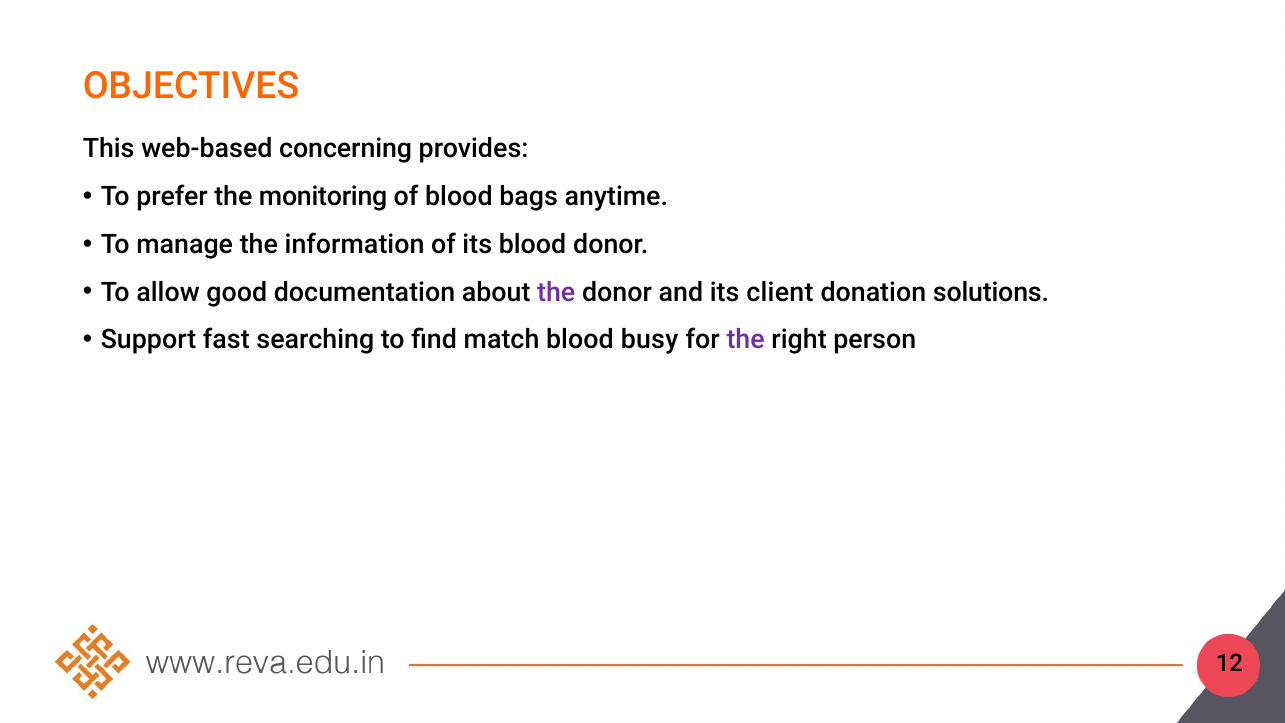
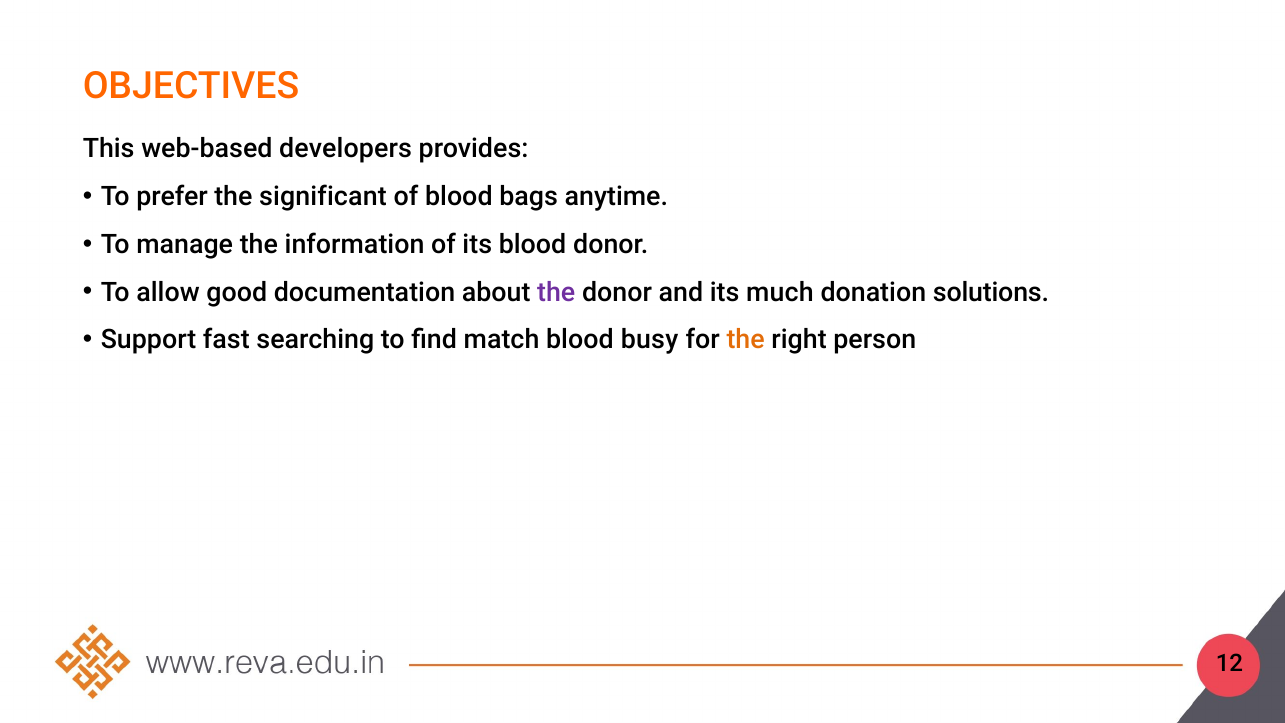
concerning: concerning -> developers
monitoring: monitoring -> significant
client: client -> much
the at (746, 340) colour: purple -> orange
